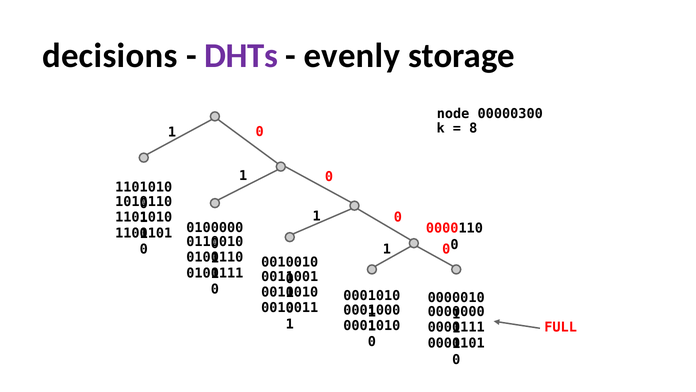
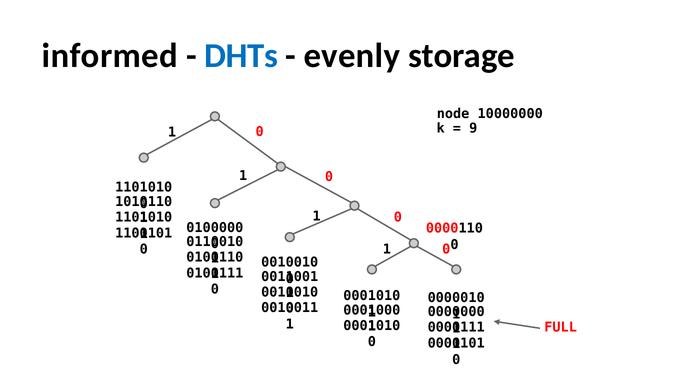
decisions: decisions -> informed
DHTs colour: purple -> blue
00000300: 00000300 -> 10000000
8: 8 -> 9
